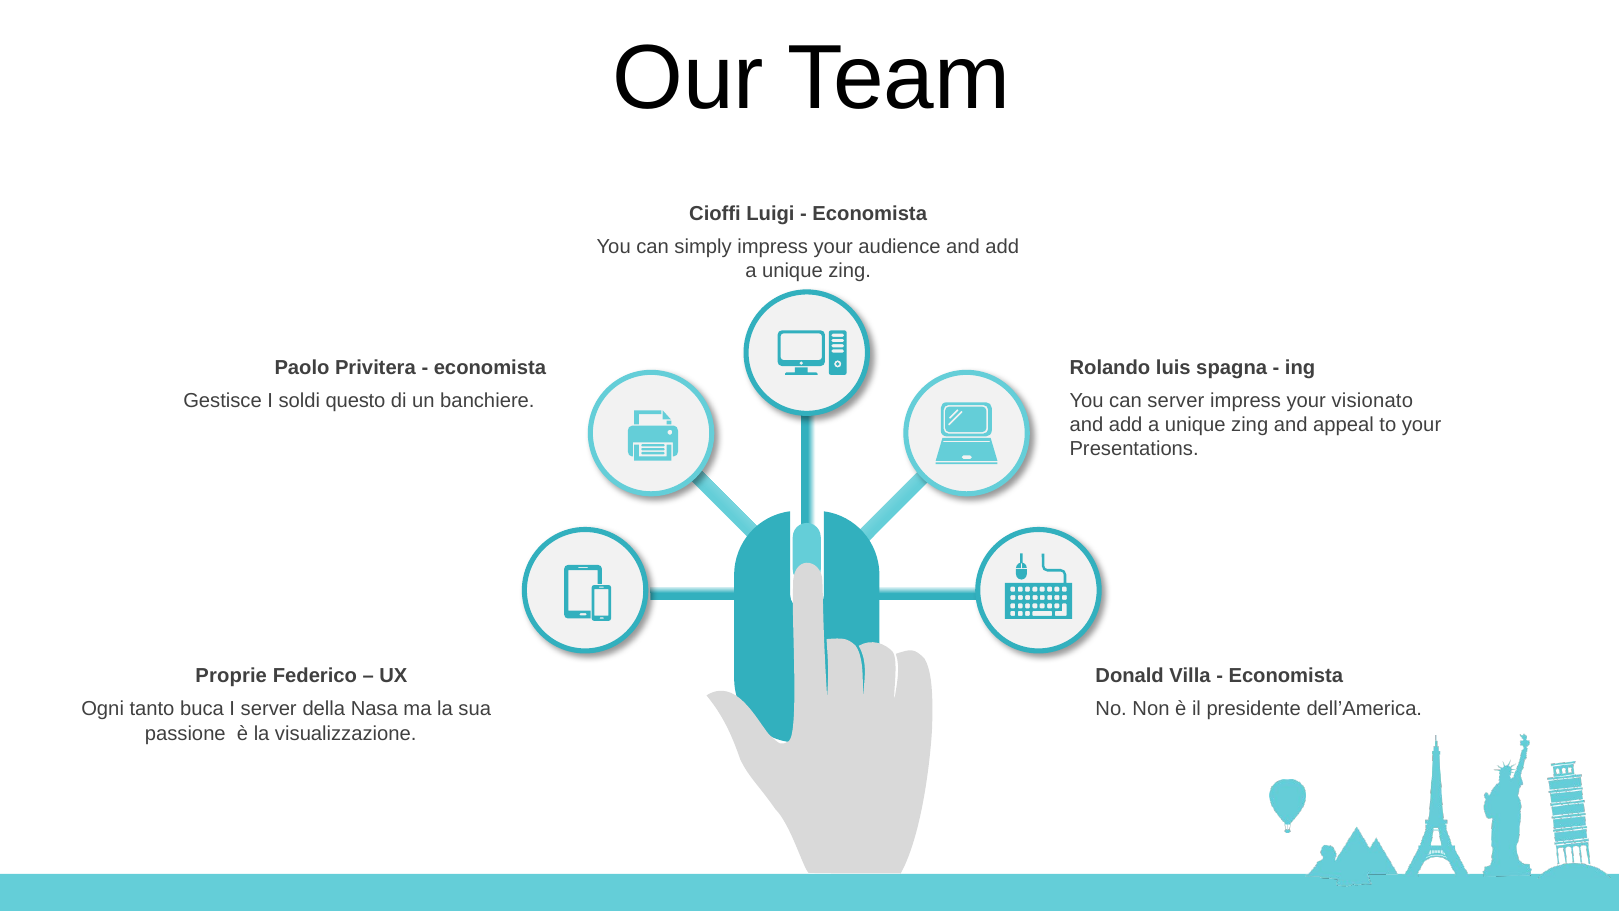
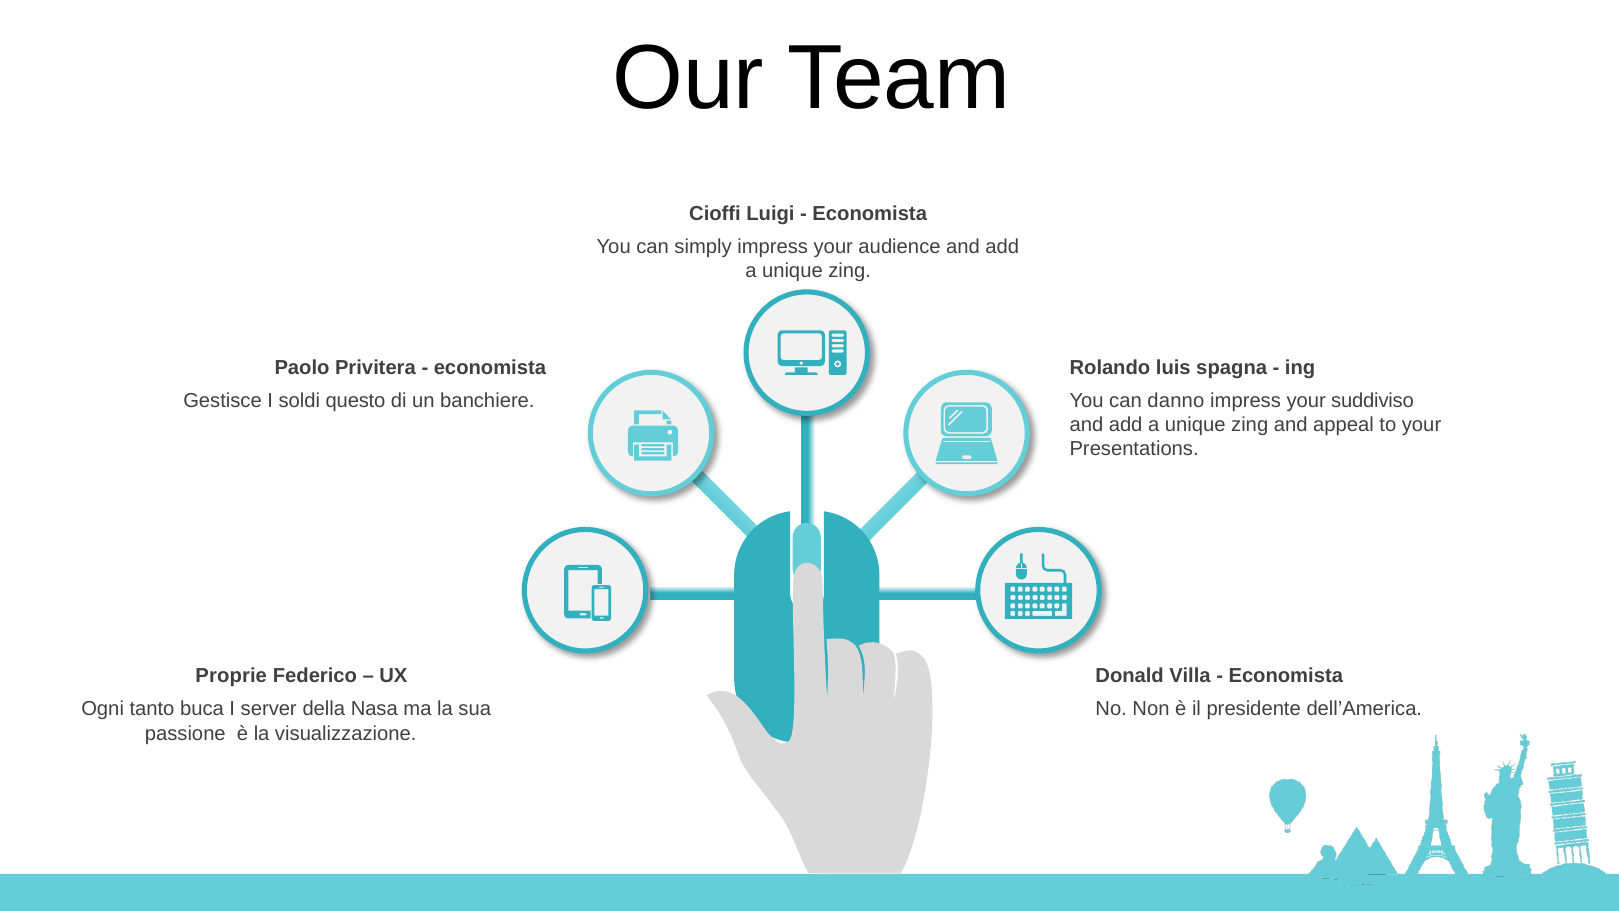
can server: server -> danno
visionato: visionato -> suddiviso
